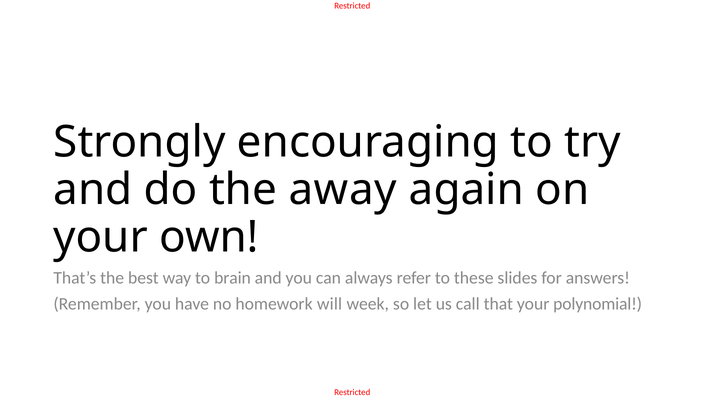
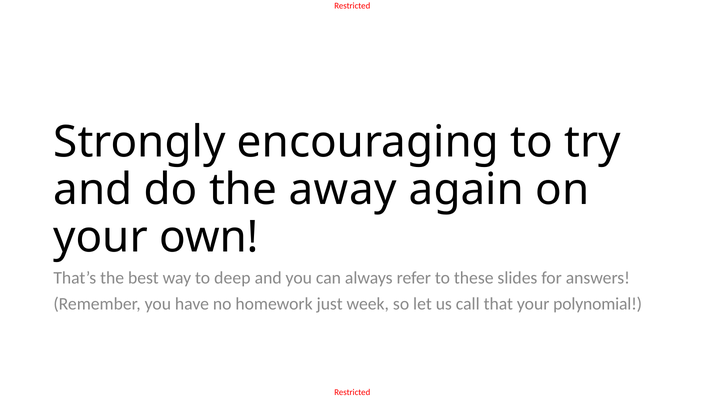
brain: brain -> deep
will: will -> just
